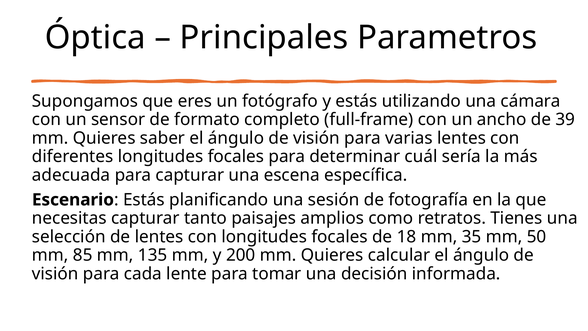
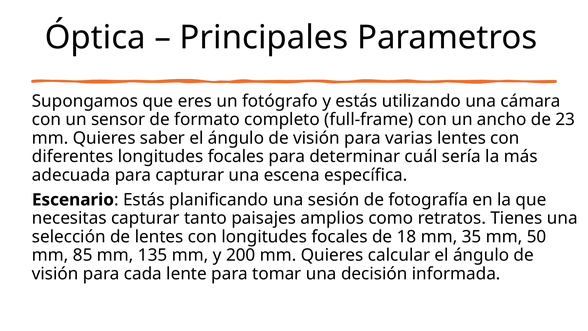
39: 39 -> 23
